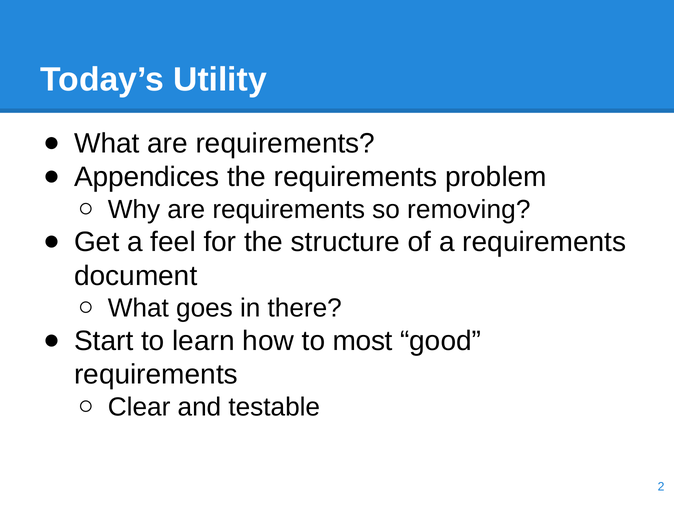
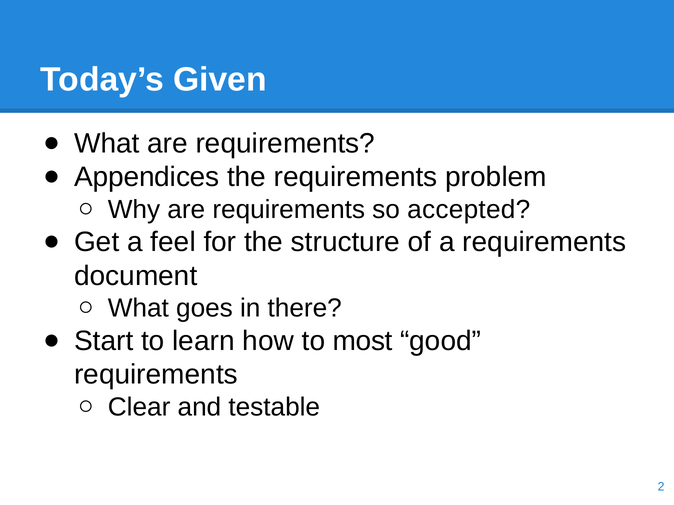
Utility: Utility -> Given
removing: removing -> accepted
